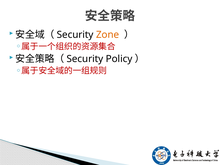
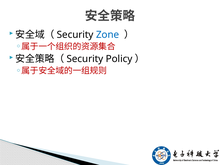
Zone colour: orange -> blue
